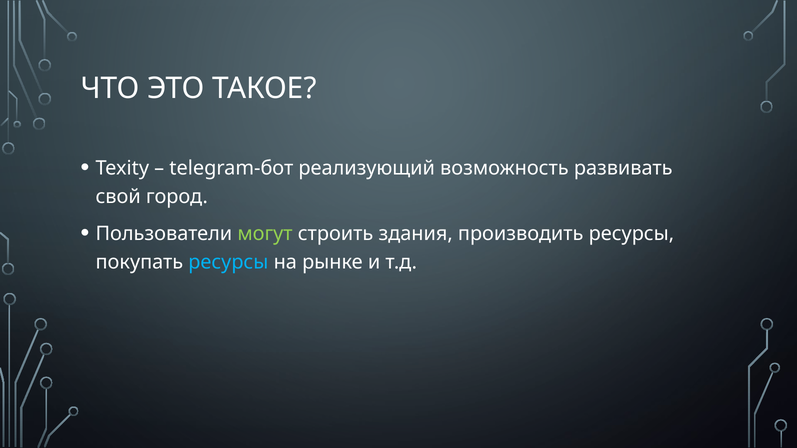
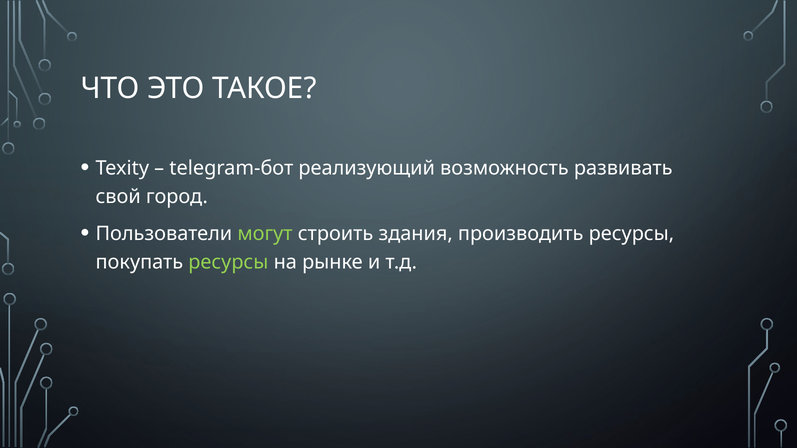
ресурсы at (228, 263) colour: light blue -> light green
